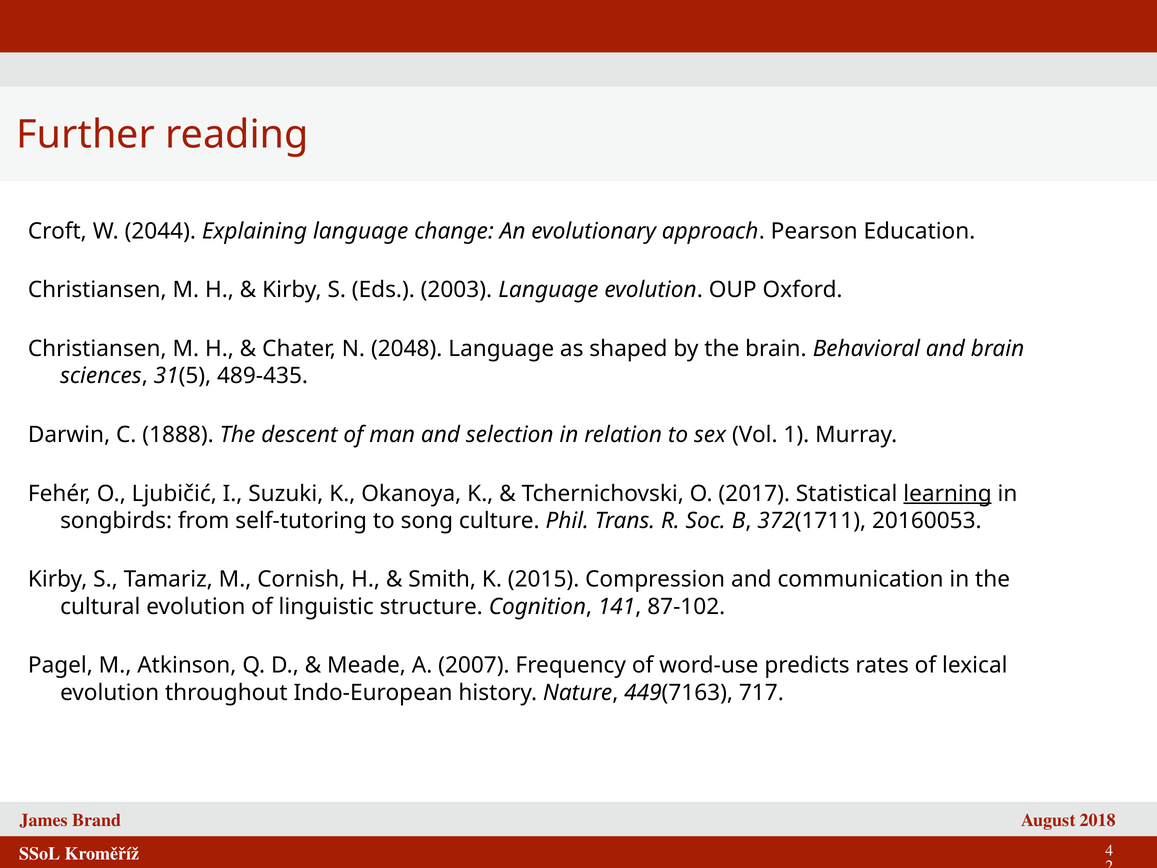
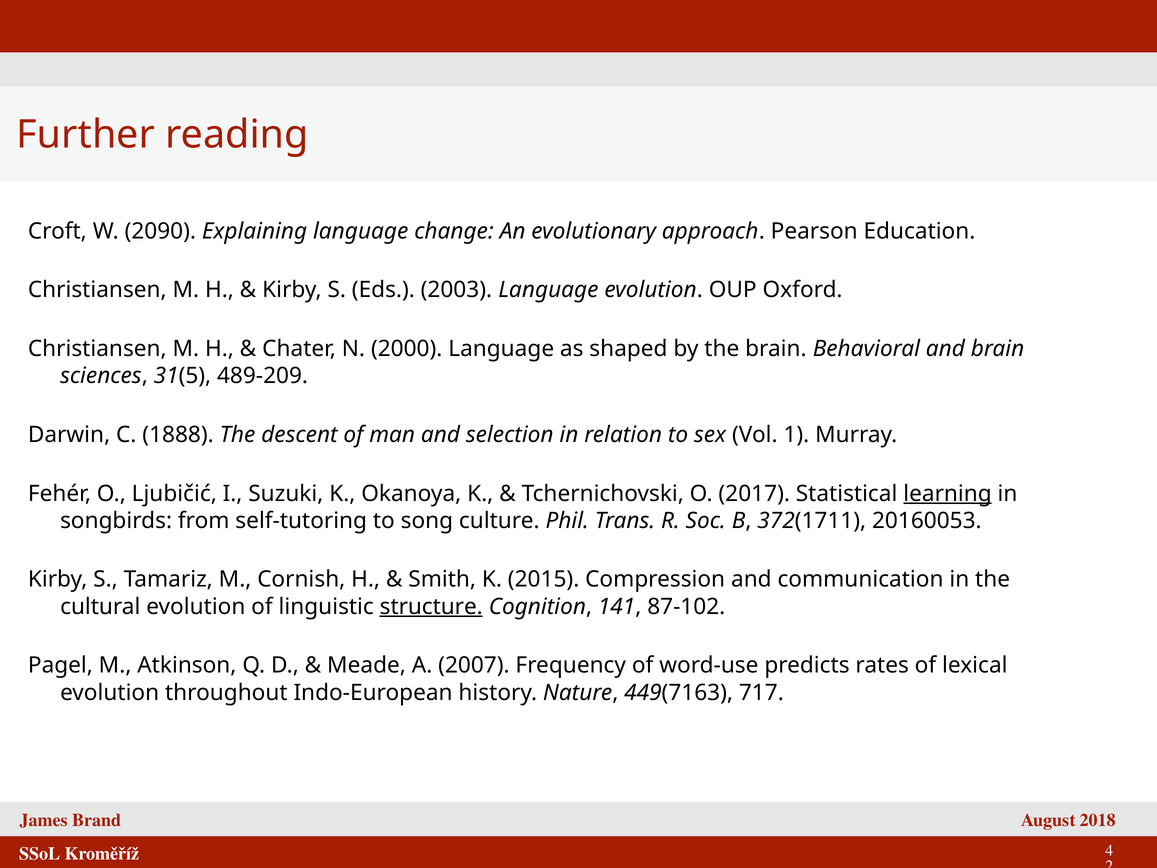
2044: 2044 -> 2090
2048: 2048 -> 2000
489-435: 489-435 -> 489-209
structure underline: none -> present
